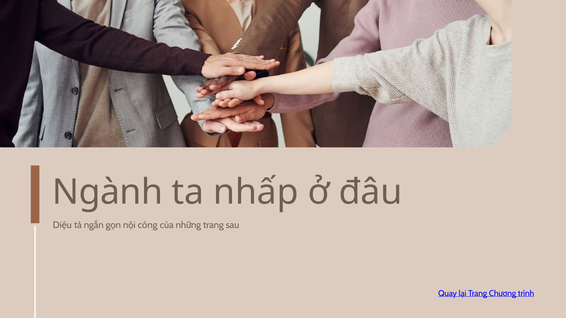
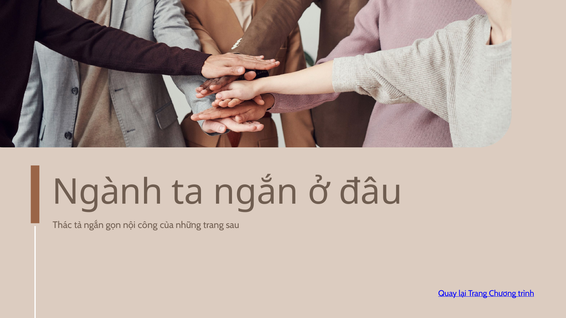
ta nhấp: nhấp -> ngắn
Diệu: Diệu -> Thác
